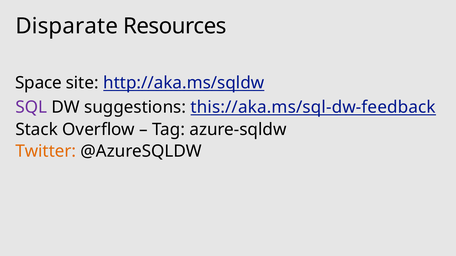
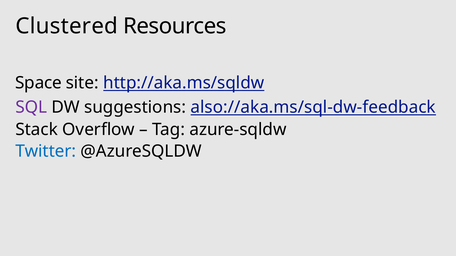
Disparate: Disparate -> Clustered
this://aka.ms/sql-dw-feedback: this://aka.ms/sql-dw-feedback -> also://aka.ms/sql-dw-feedback
Twitter colour: orange -> blue
